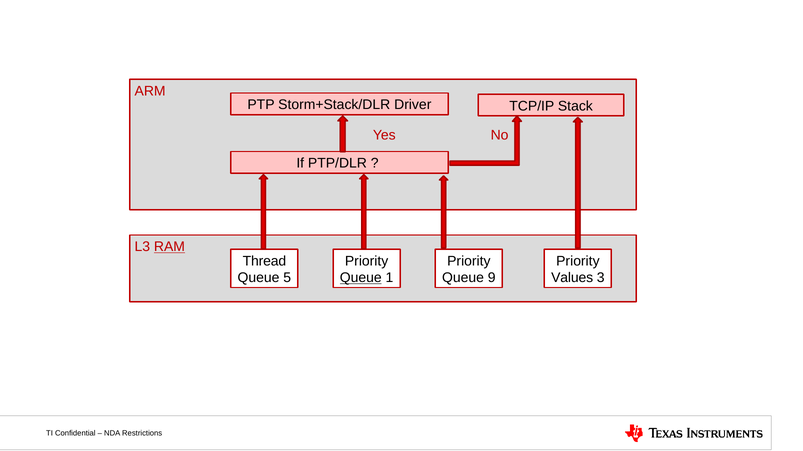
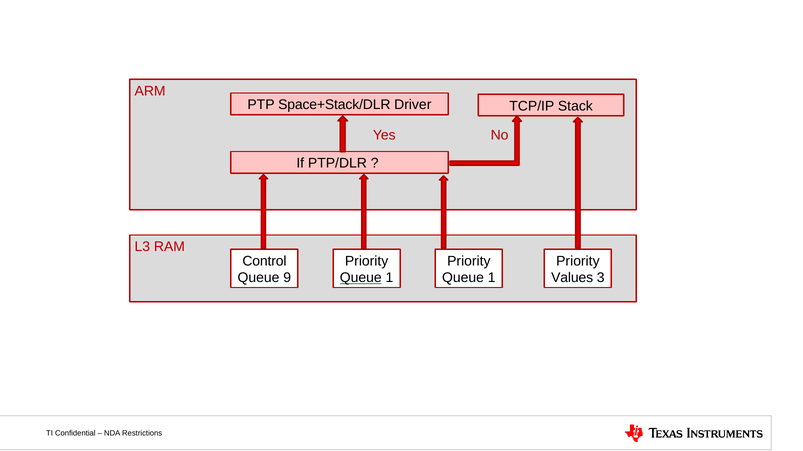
Storm+Stack/DLR: Storm+Stack/DLR -> Space+Stack/DLR
RAM underline: present -> none
Thread: Thread -> Control
5: 5 -> 9
9 at (492, 278): 9 -> 1
